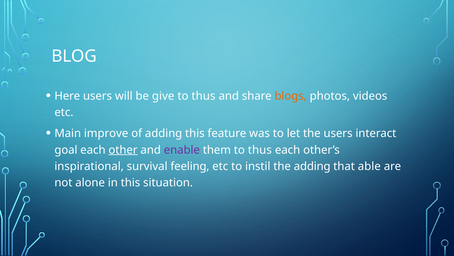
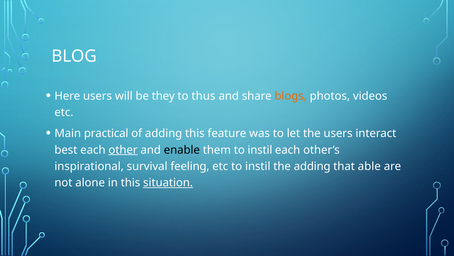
give: give -> they
improve: improve -> practical
goal: goal -> best
enable colour: purple -> black
them to thus: thus -> instil
situation underline: none -> present
